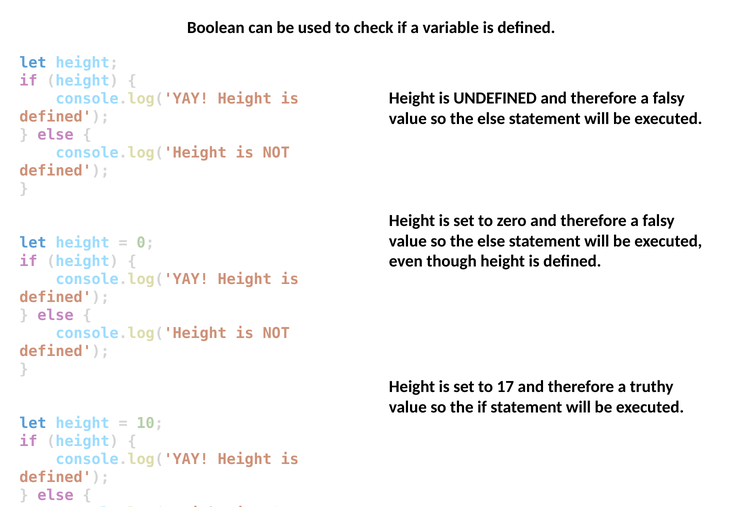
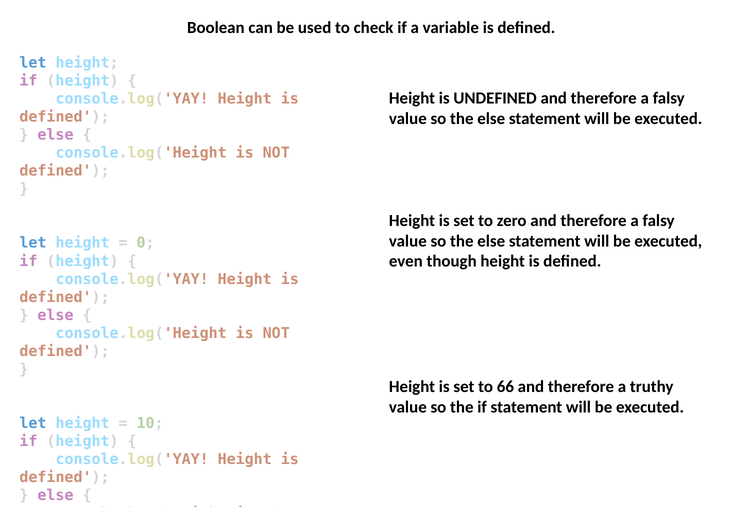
17: 17 -> 66
